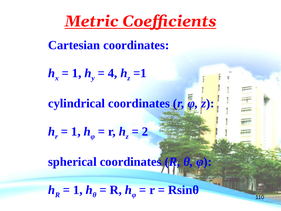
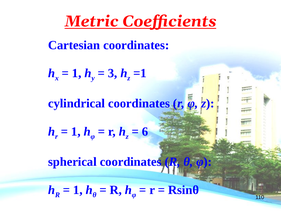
4: 4 -> 3
2: 2 -> 6
